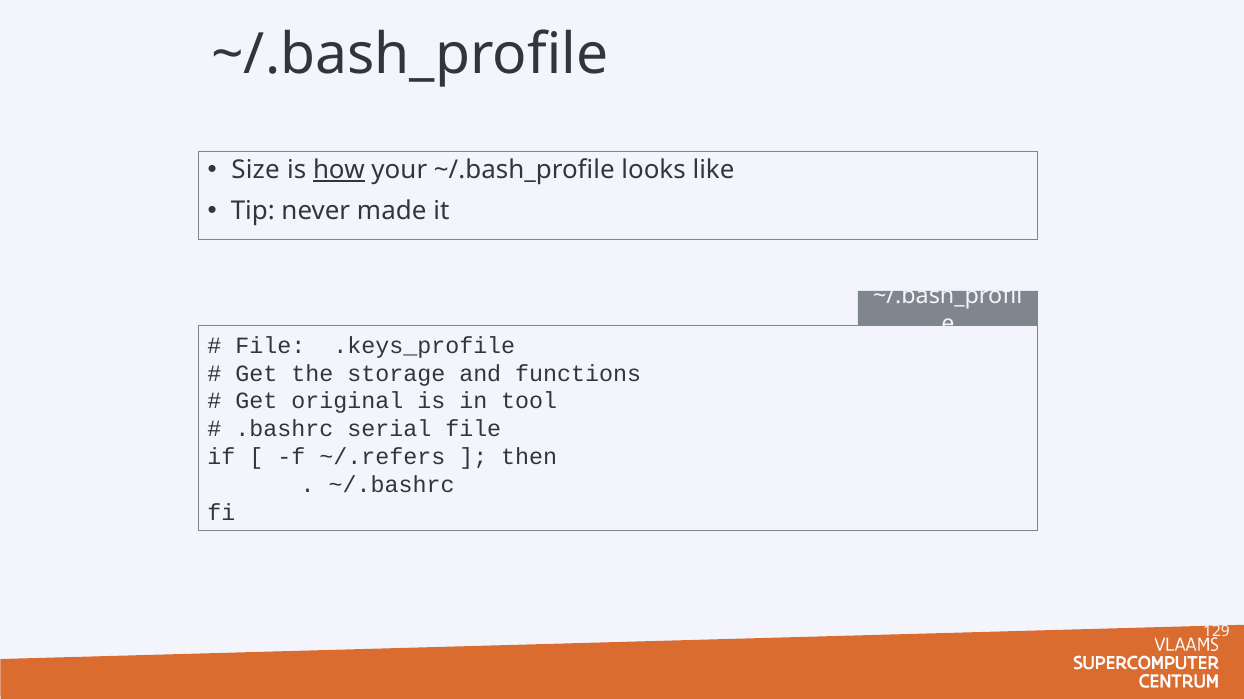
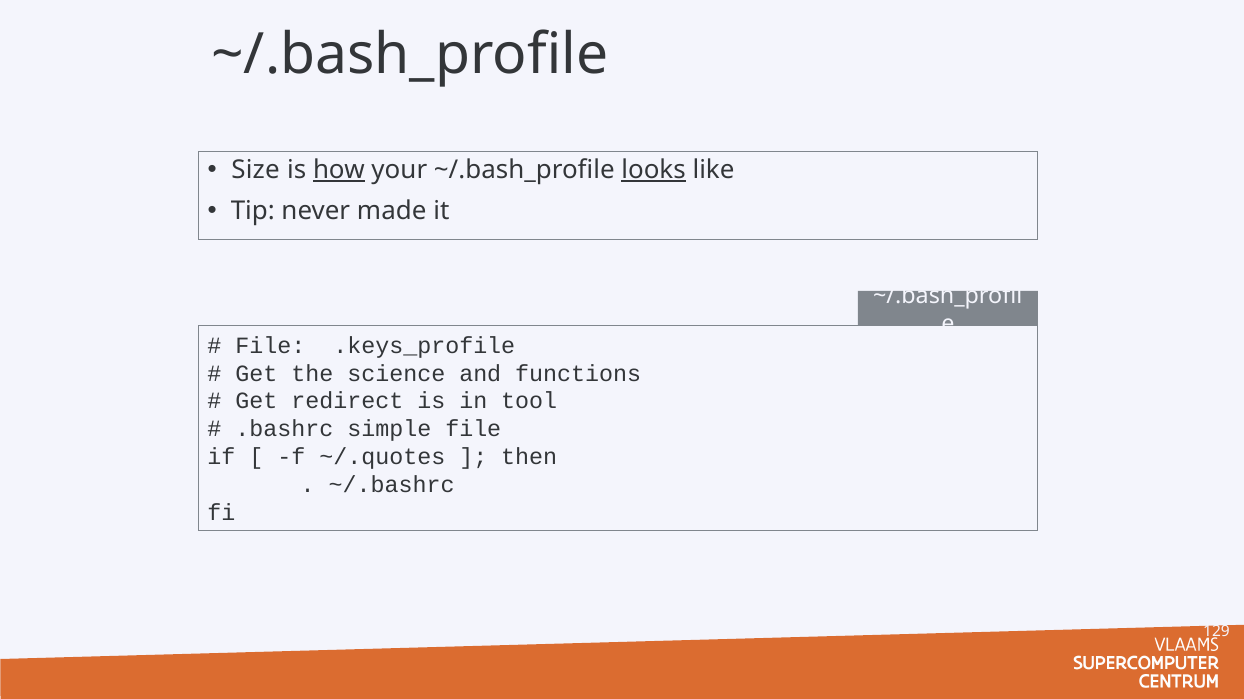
looks underline: none -> present
storage: storage -> science
original: original -> redirect
serial: serial -> simple
~/.refers: ~/.refers -> ~/.quotes
